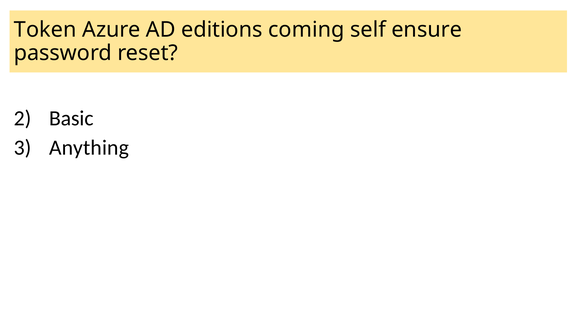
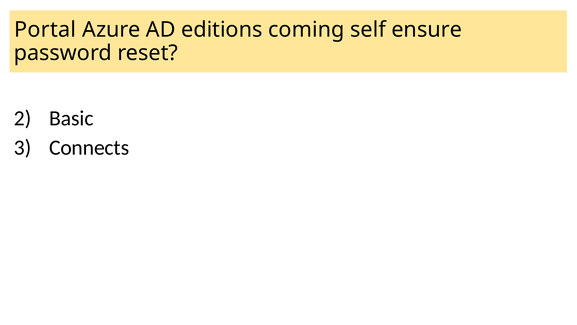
Token: Token -> Portal
Anything: Anything -> Connects
